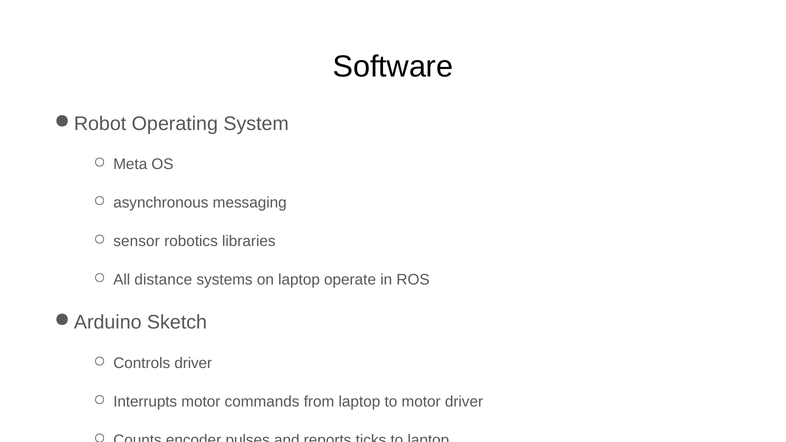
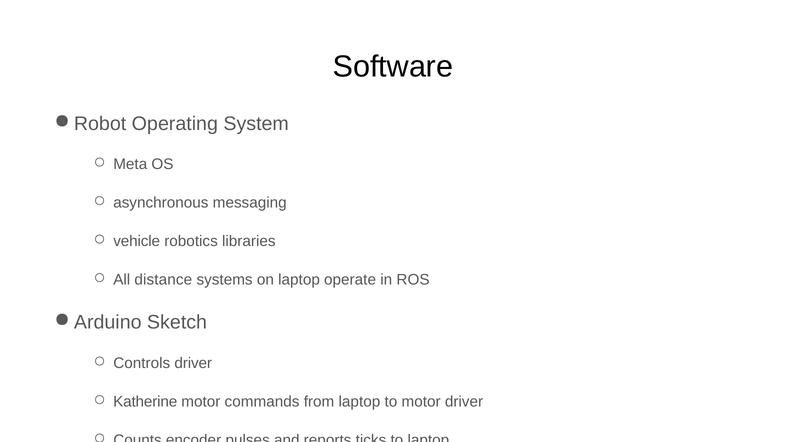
sensor: sensor -> vehicle
Interrupts: Interrupts -> Katherine
